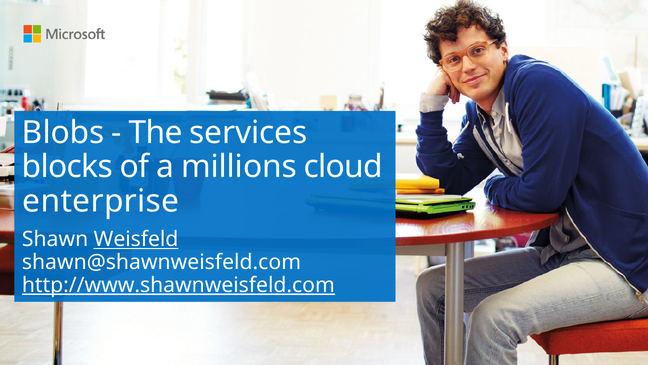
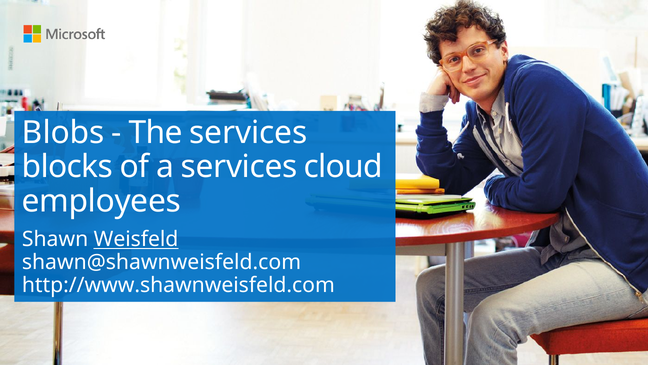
a millions: millions -> services
enterprise: enterprise -> employees
http://www.shawnweisfeld.com underline: present -> none
